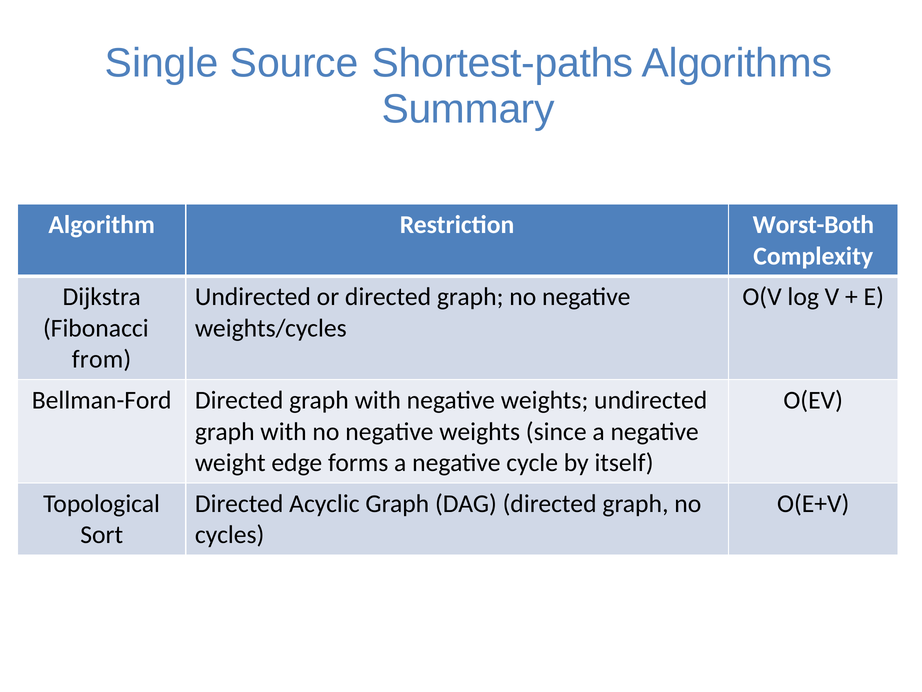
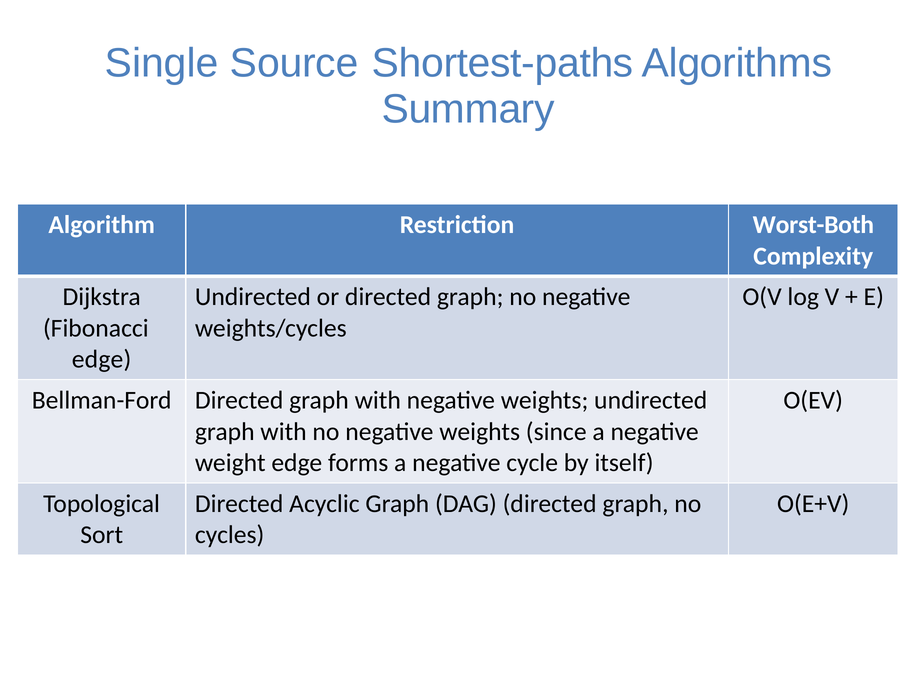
from at (102, 359): from -> edge
